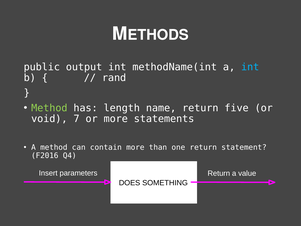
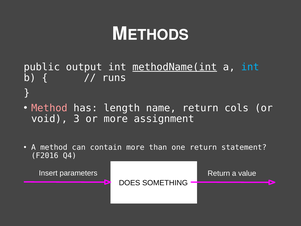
methodName(int underline: none -> present
rand: rand -> runs
Method at (49, 108) colour: light green -> pink
five: five -> cols
7: 7 -> 3
statements: statements -> assignment
